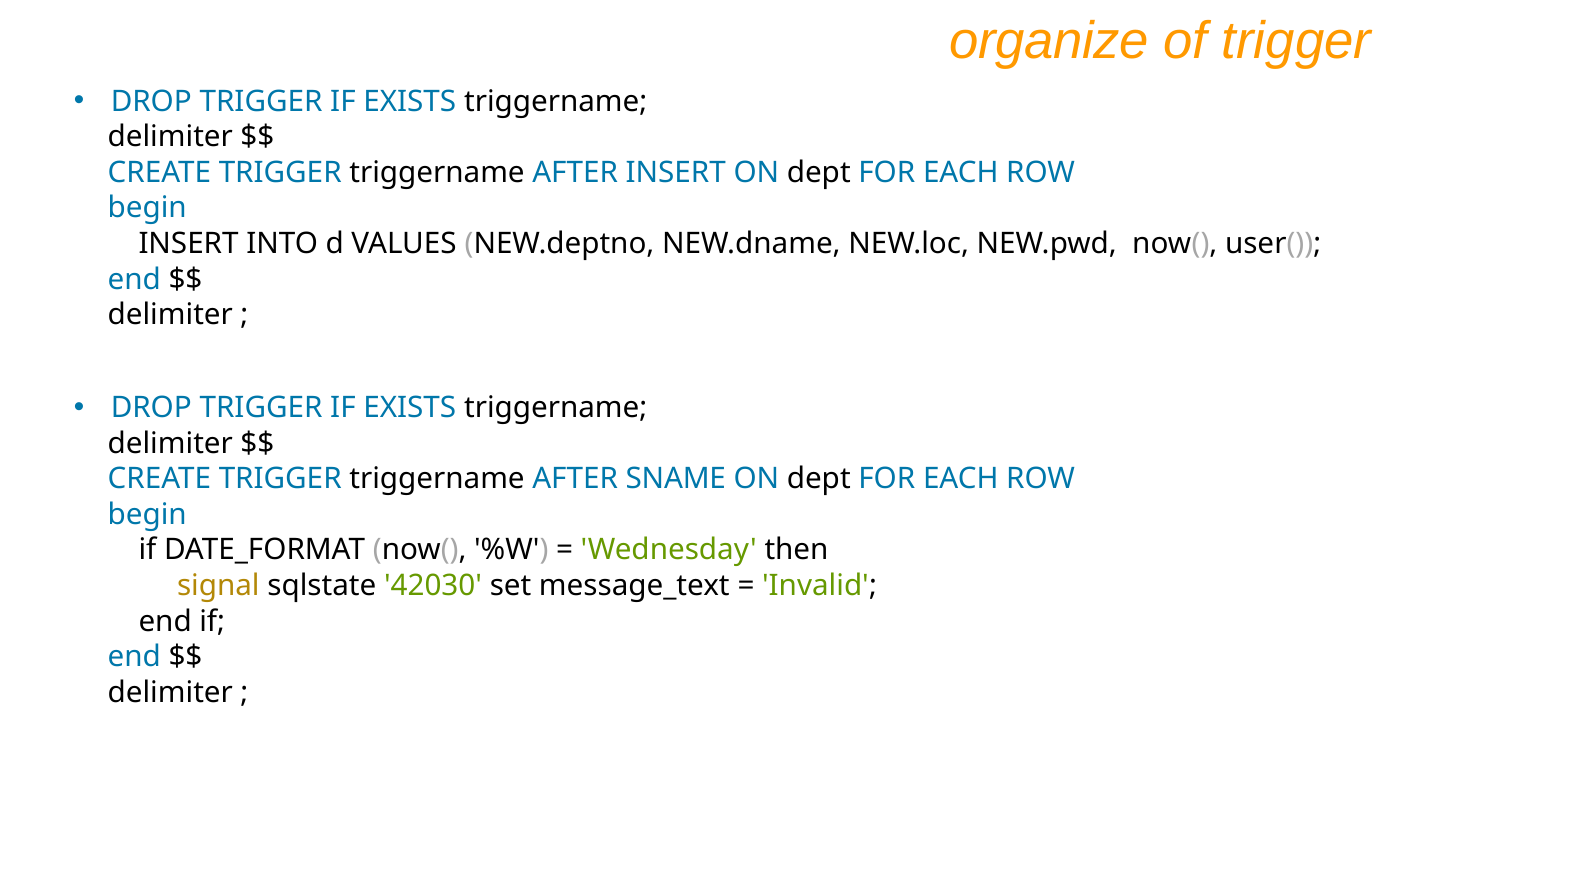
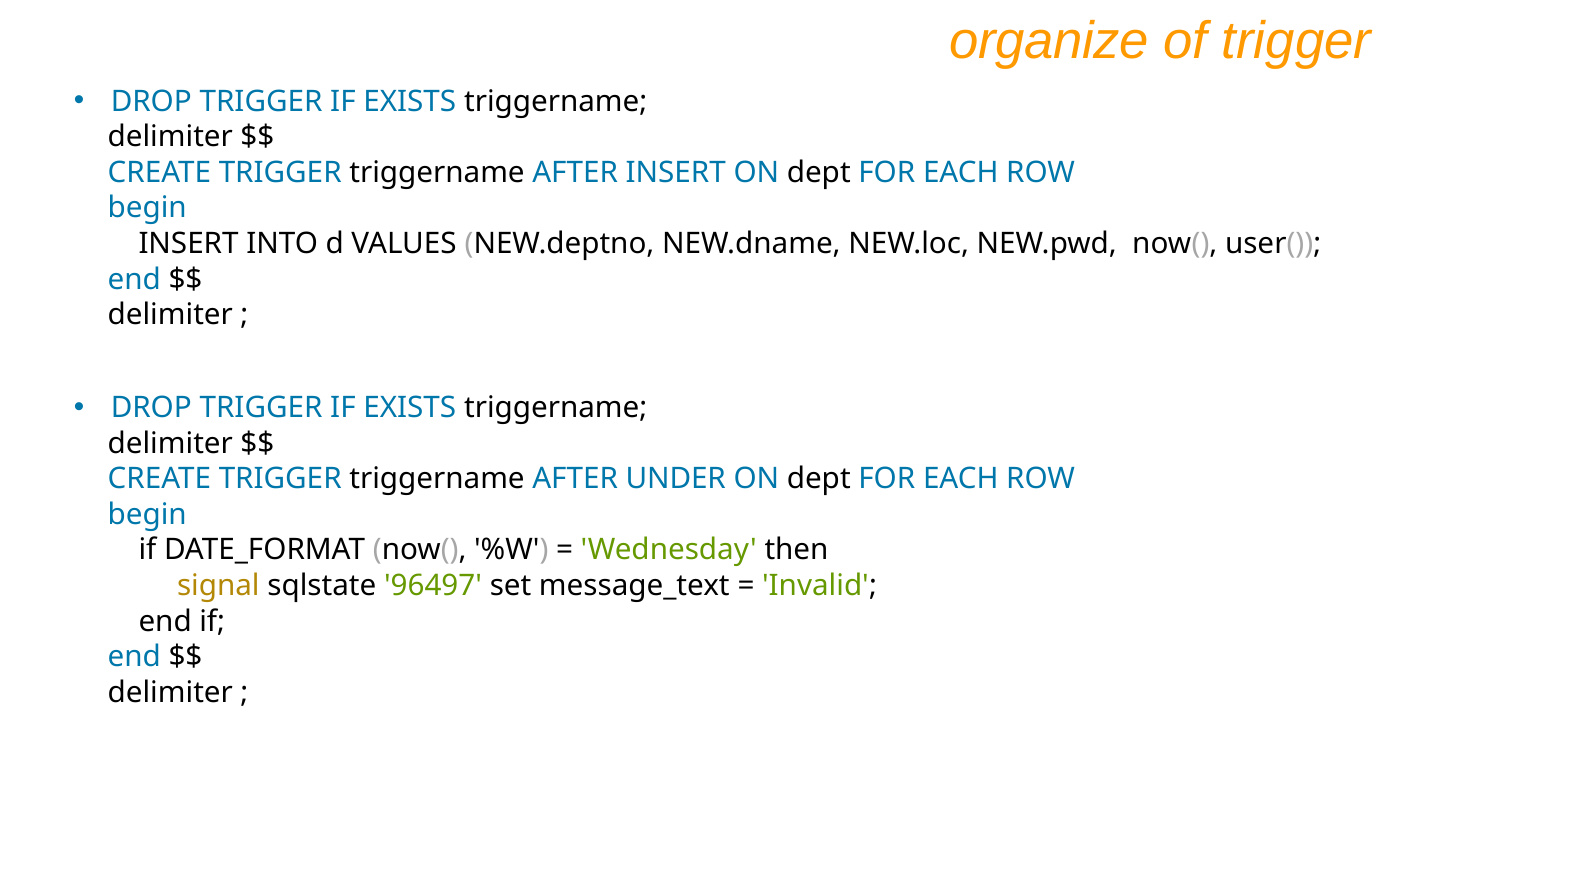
SNAME: SNAME -> UNDER
42030: 42030 -> 96497
